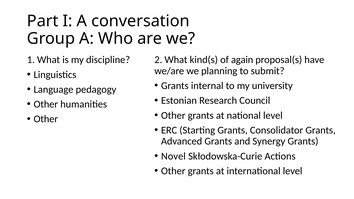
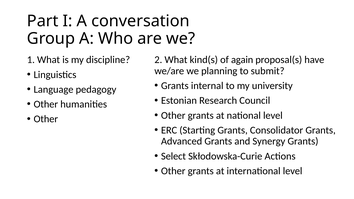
Novel: Novel -> Select
